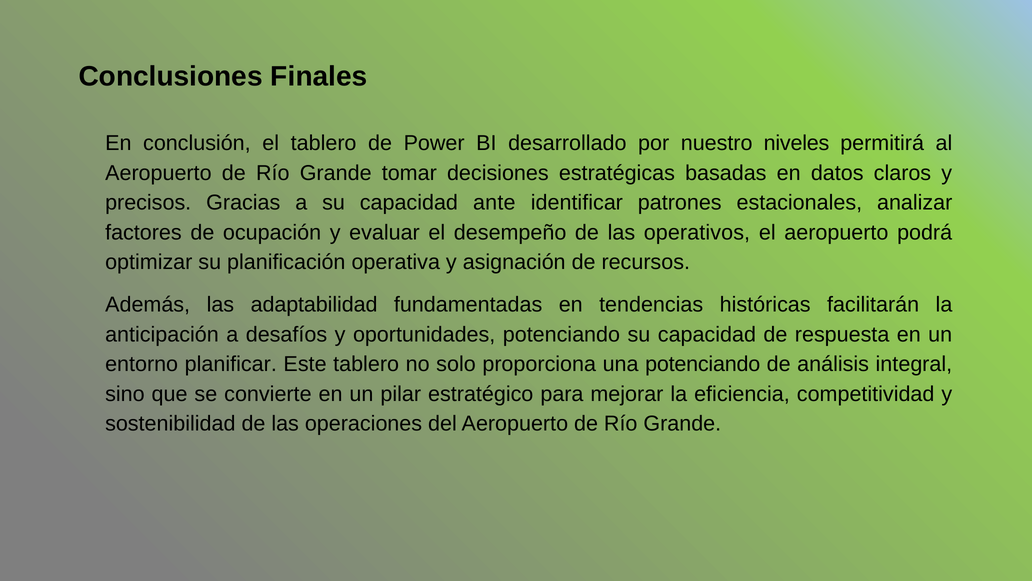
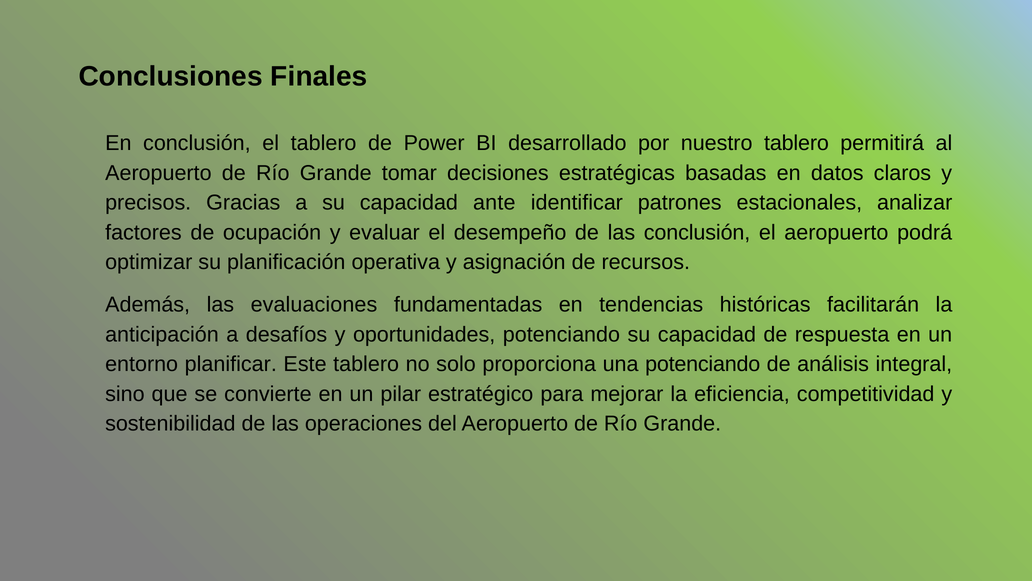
nuestro niveles: niveles -> tablero
las operativos: operativos -> conclusión
adaptabilidad: adaptabilidad -> evaluaciones
